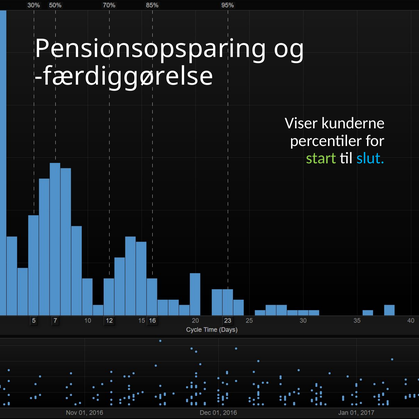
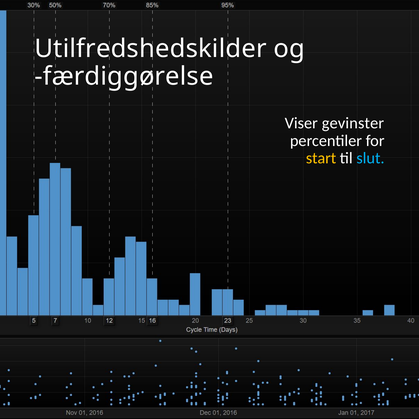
Pensionsopsparing: Pensionsopsparing -> Utilfredshedskilder
kunderne: kunderne -> gevinster
start colour: light green -> yellow
